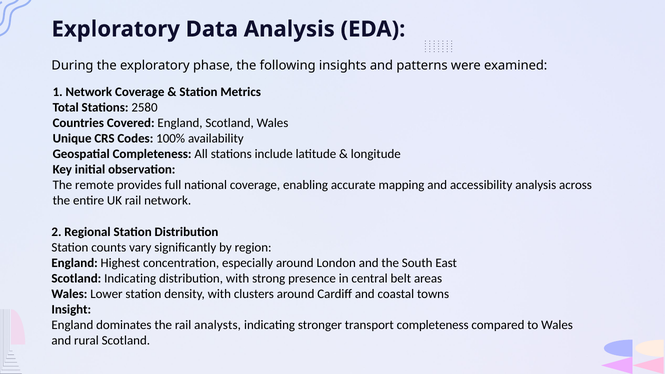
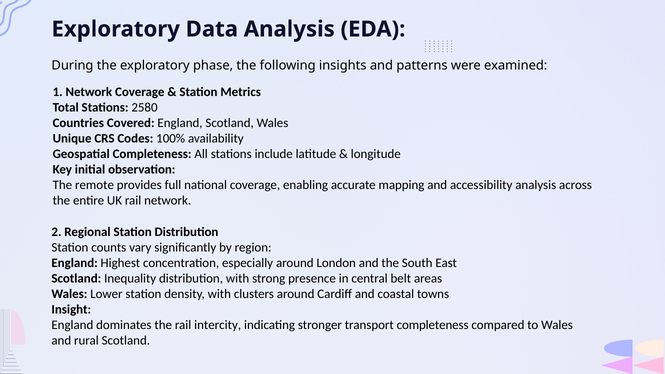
Scotland Indicating: Indicating -> Inequality
analysts: analysts -> intercity
